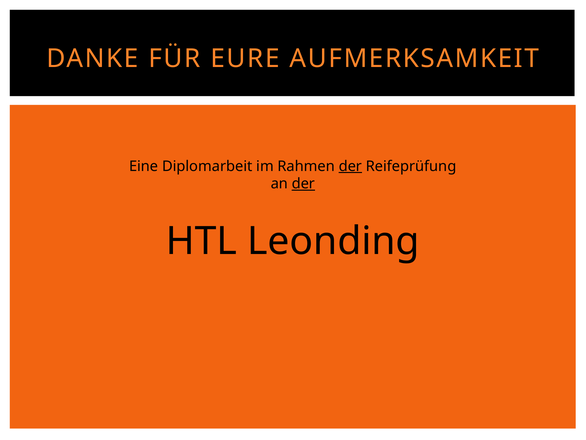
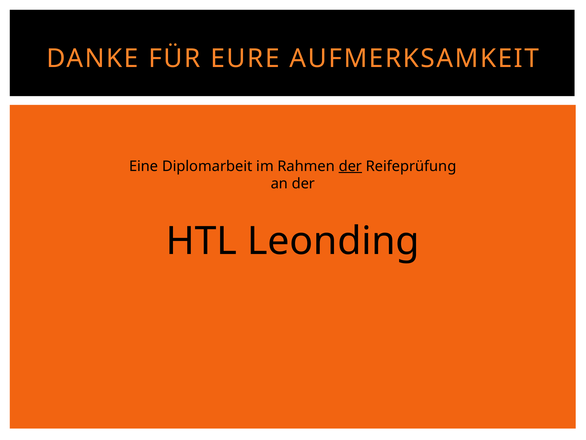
der at (303, 184) underline: present -> none
